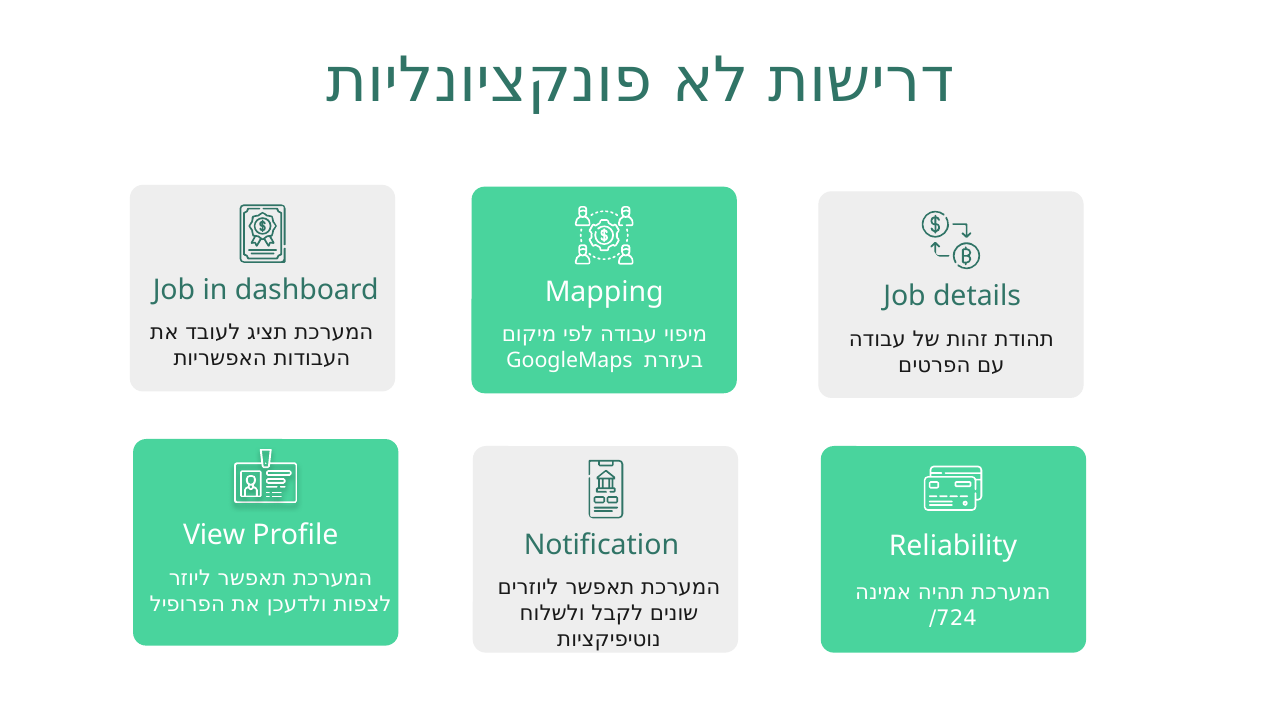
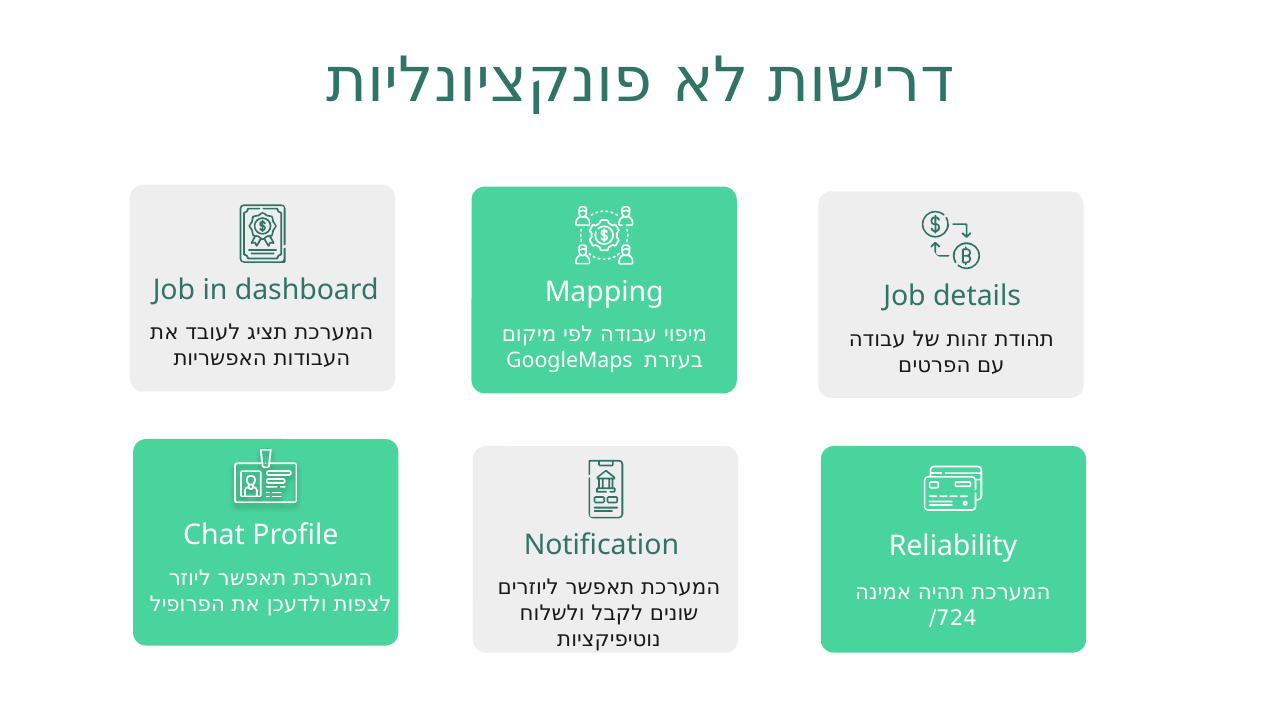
View: View -> Chat
